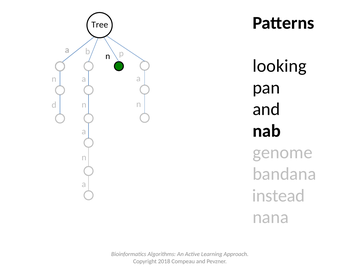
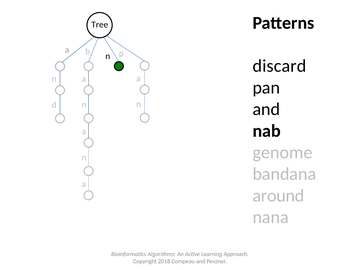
looking: looking -> discard
instead: instead -> around
